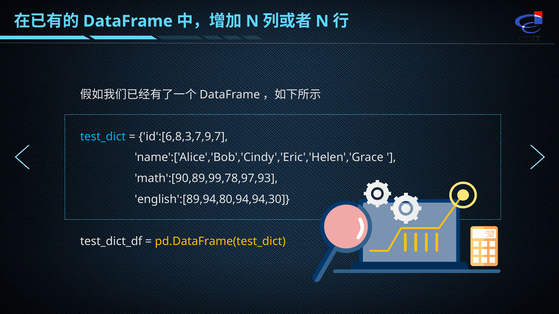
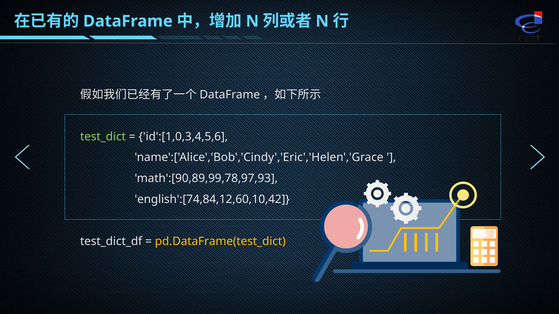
test_dict colour: light blue -> light green
id':[6,8,3,7,9,7: id':[6,8,3,7,9,7 -> id':[1,0,3,4,5,6
english':[89,94,80,94,94,30: english':[89,94,80,94,94,30 -> english':[74,84,12,60,10,42
